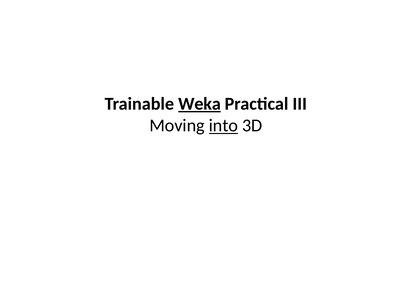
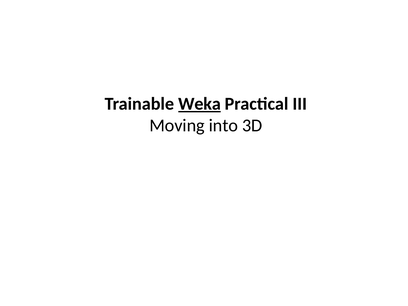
into underline: present -> none
